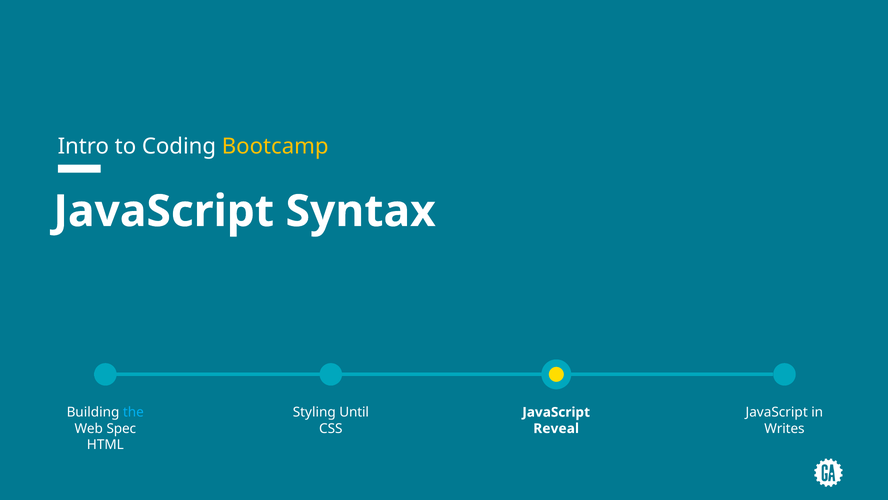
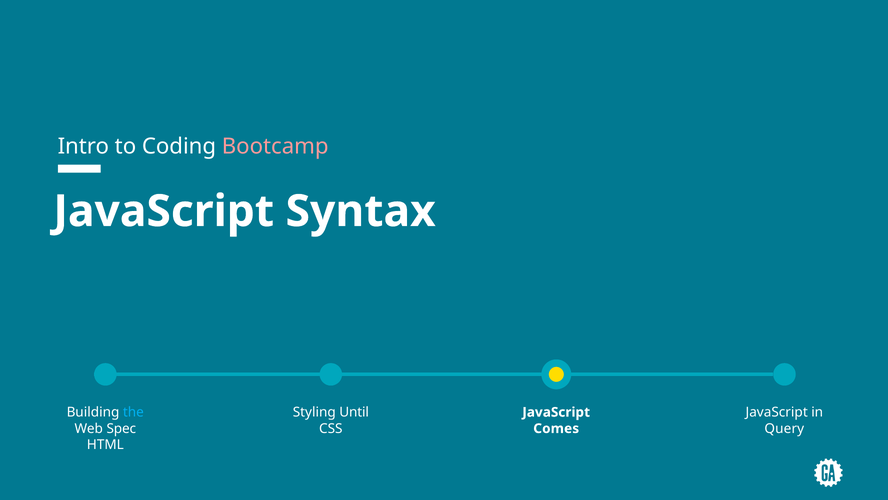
Bootcamp colour: yellow -> pink
Writes: Writes -> Query
Reveal: Reveal -> Comes
